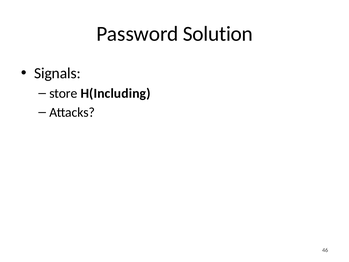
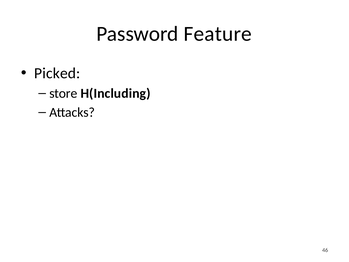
Solution: Solution -> Feature
Signals: Signals -> Picked
